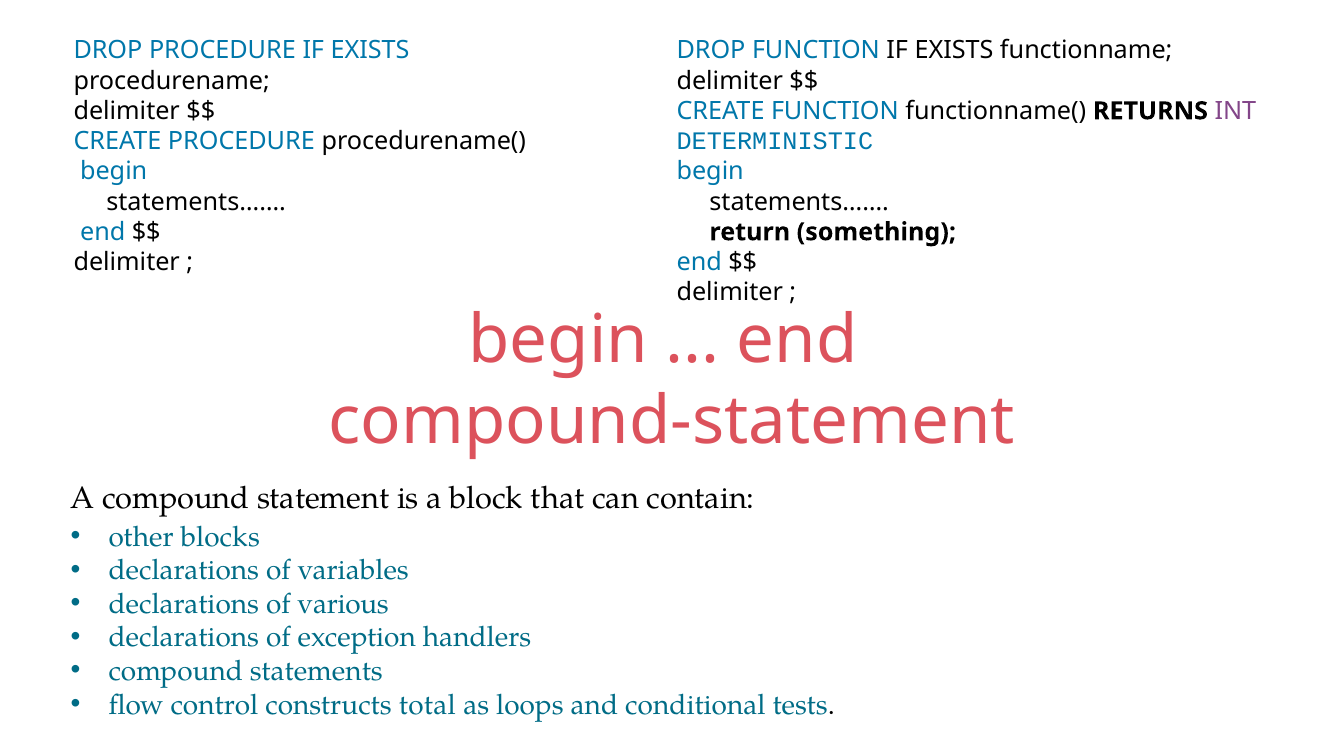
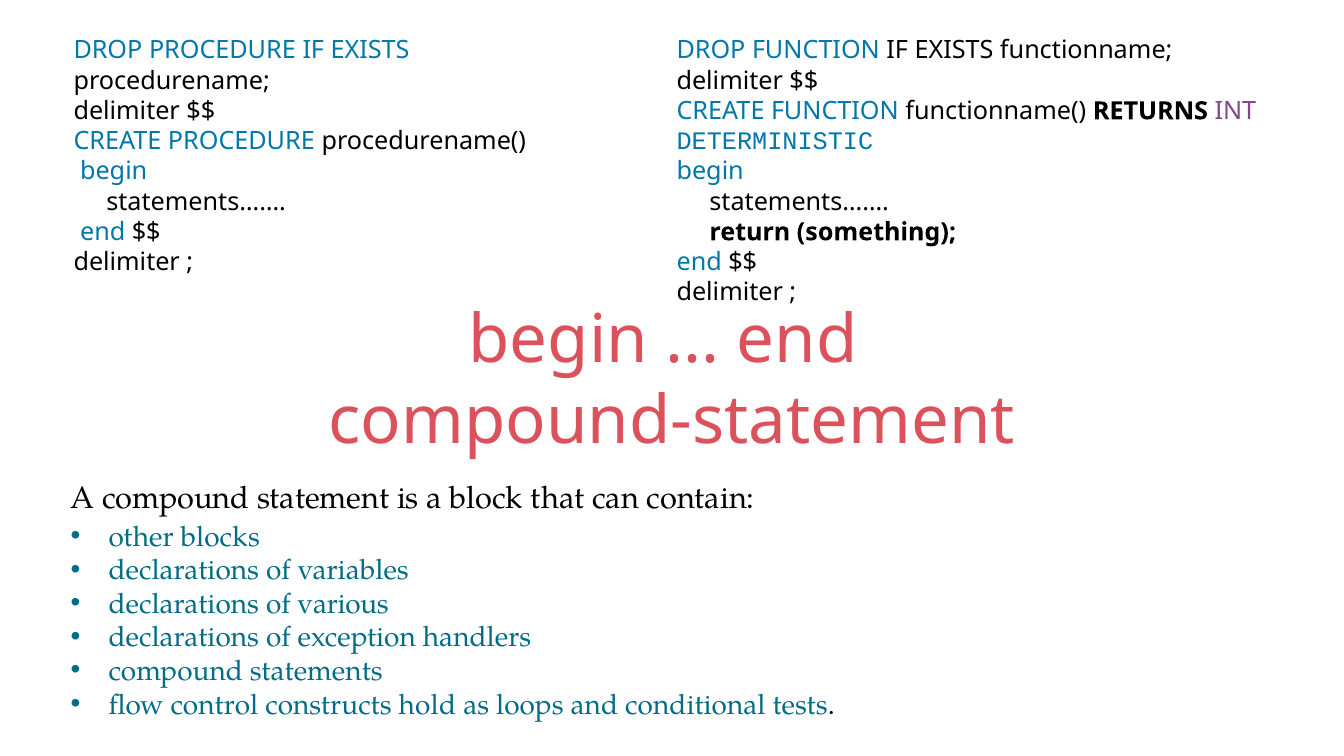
total: total -> hold
